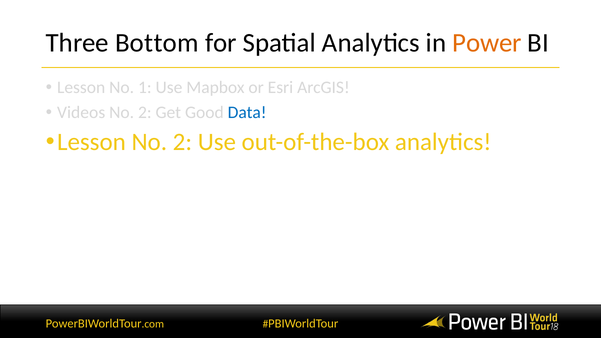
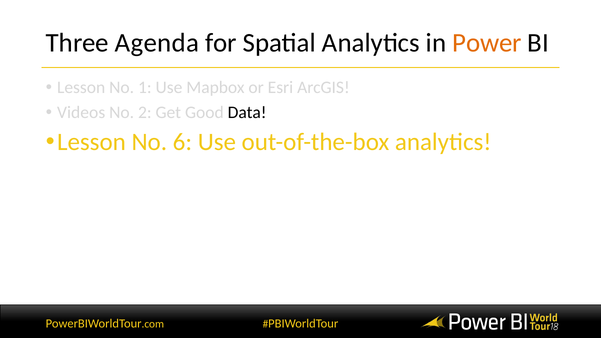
Bottom: Bottom -> Agenda
Data colour: blue -> black
Lesson No 2: 2 -> 6
